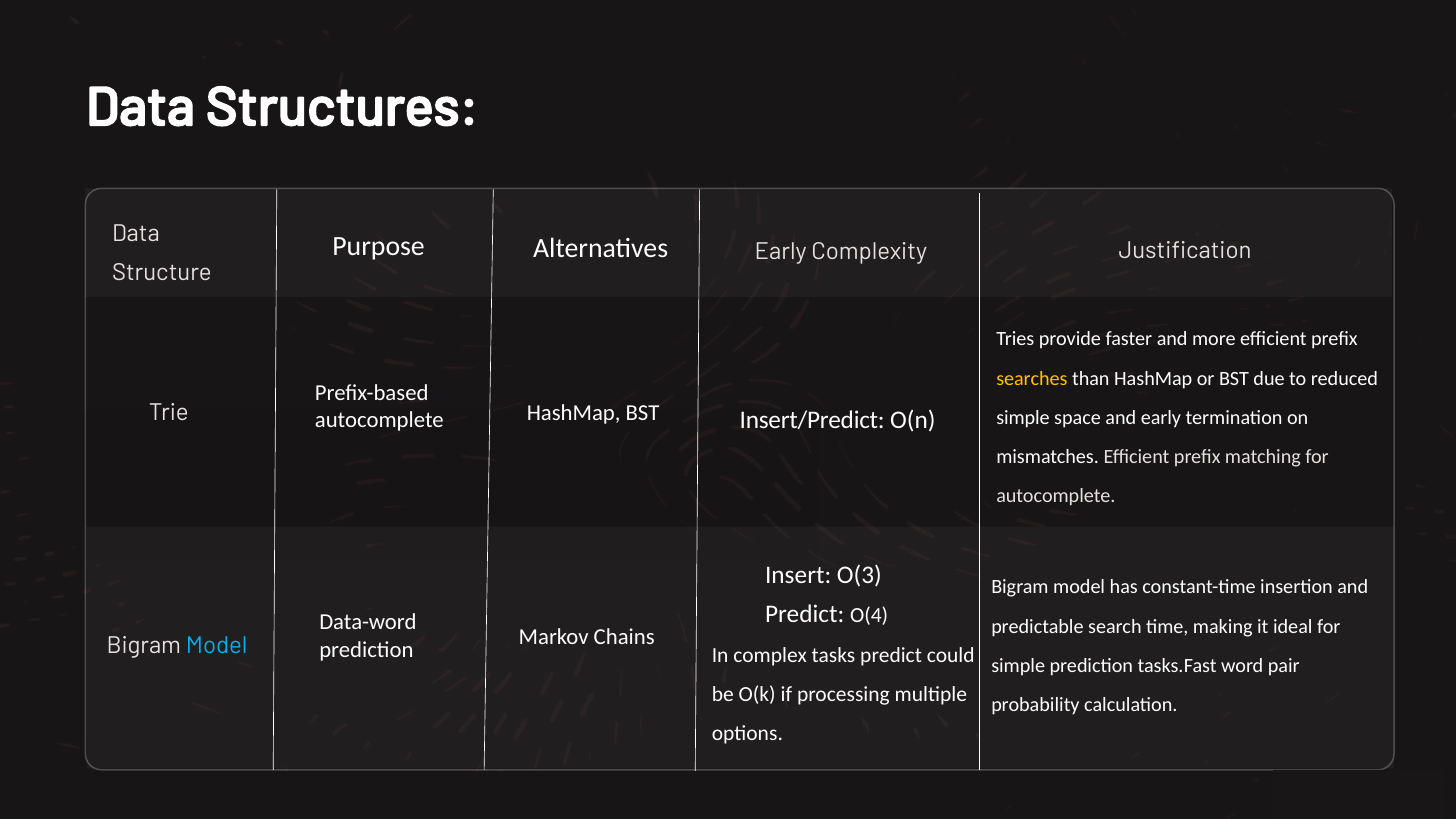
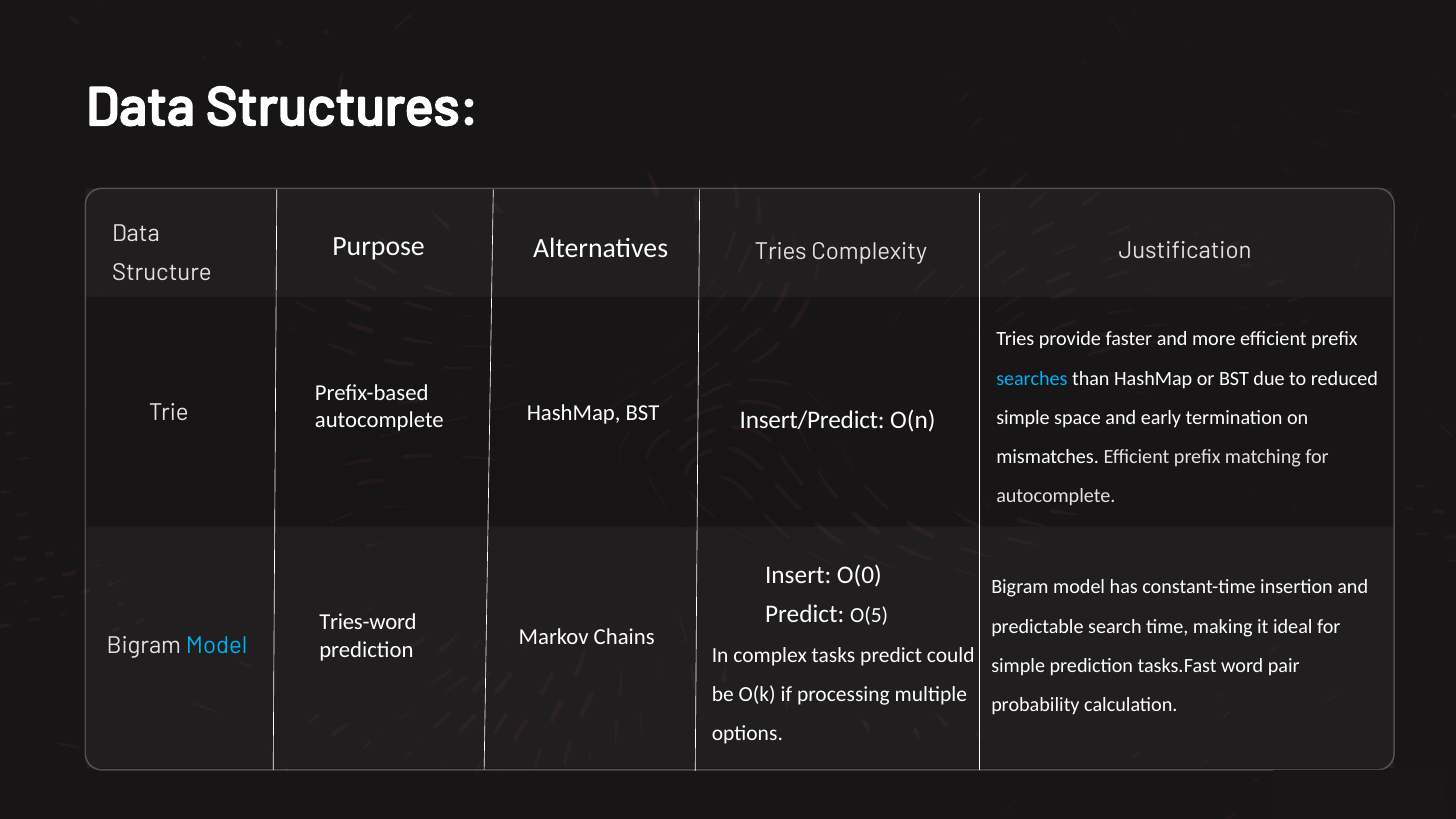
Early at (781, 252): Early -> Tries
searches colour: yellow -> light blue
O(3: O(3 -> O(0
O(4: O(4 -> O(5
Data-word: Data-word -> Tries-word
